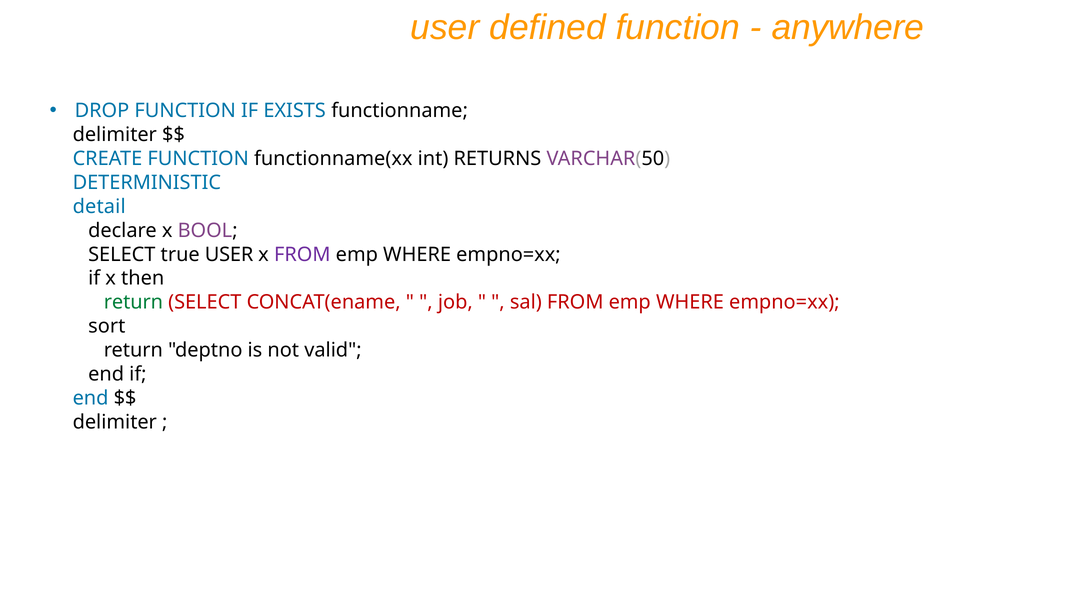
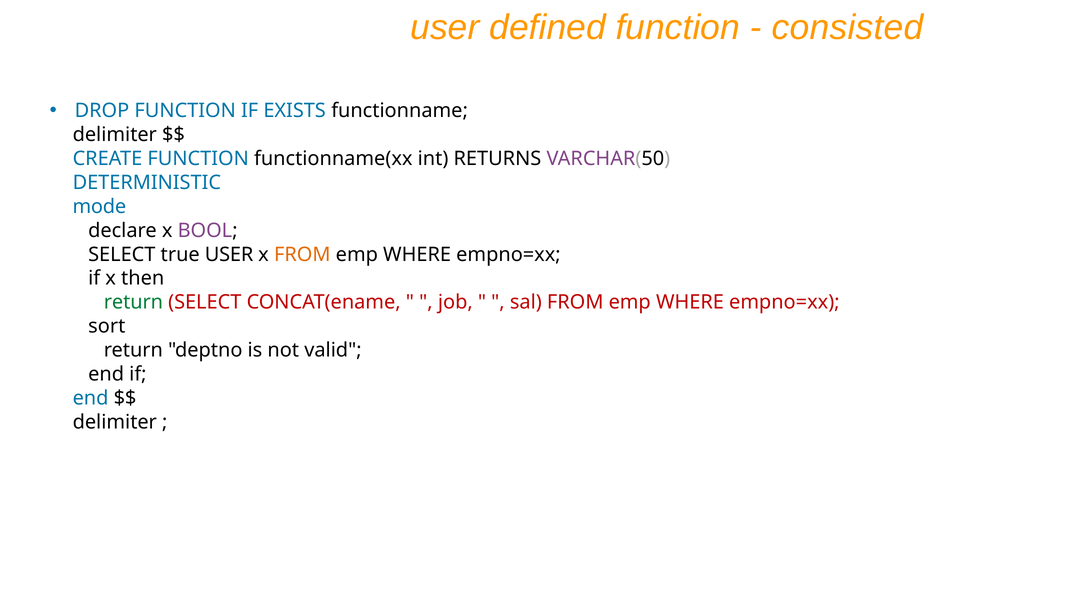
anywhere: anywhere -> consisted
detail: detail -> mode
FROM at (302, 254) colour: purple -> orange
